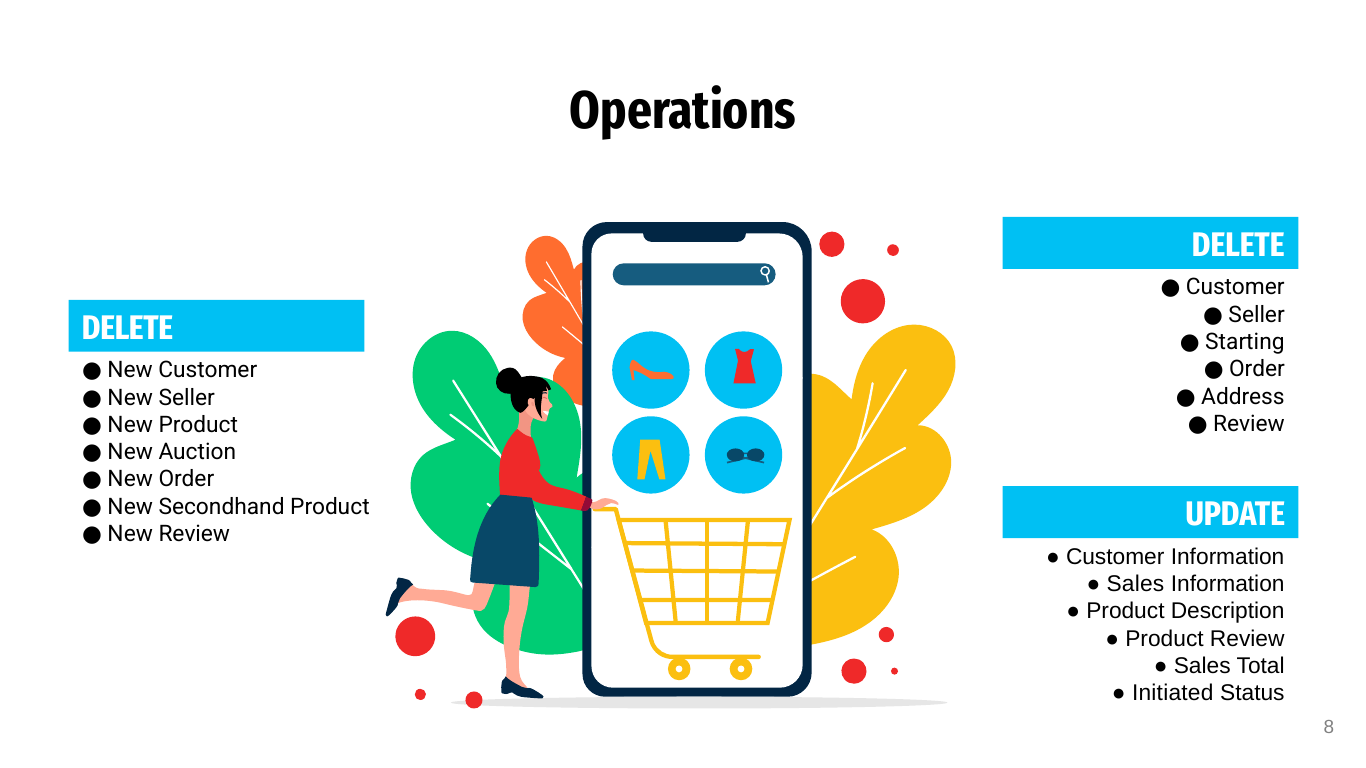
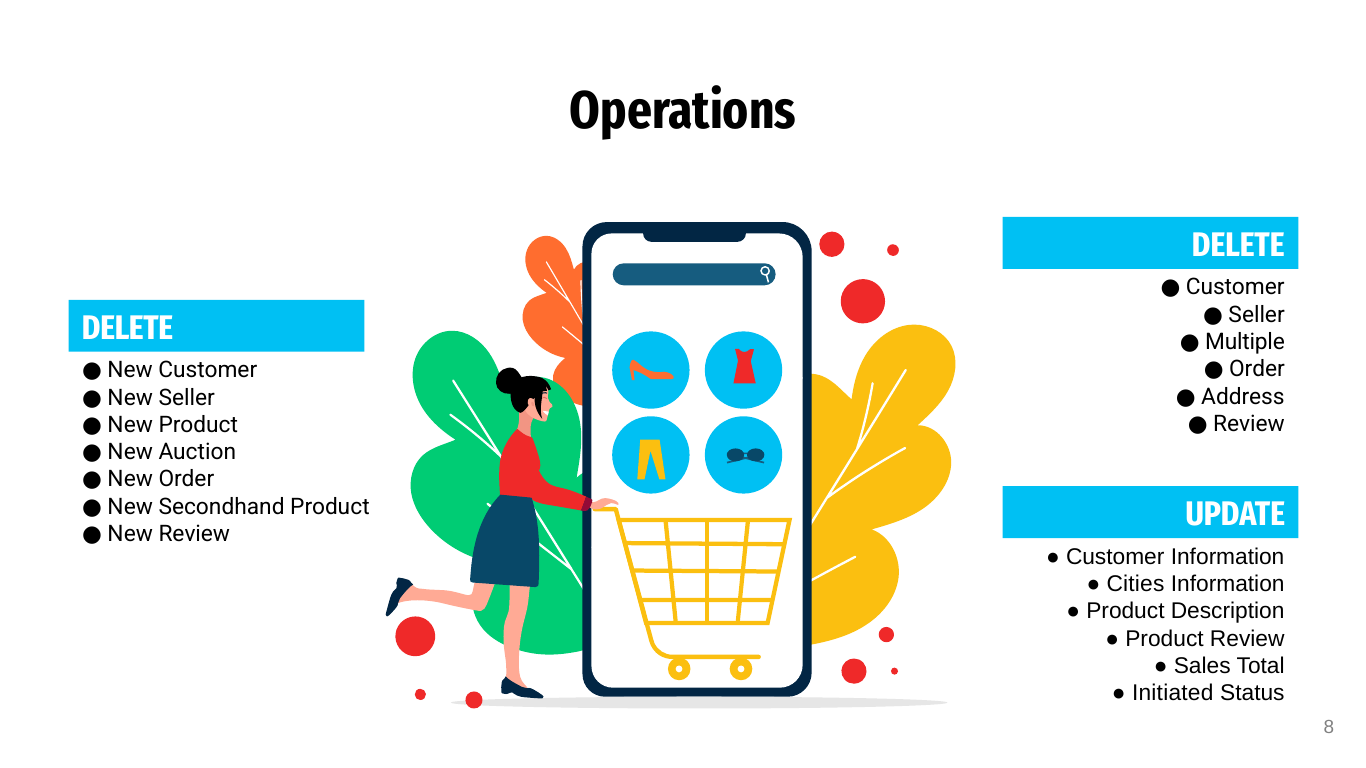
Starting: Starting -> Multiple
Sales at (1135, 584): Sales -> Cities
